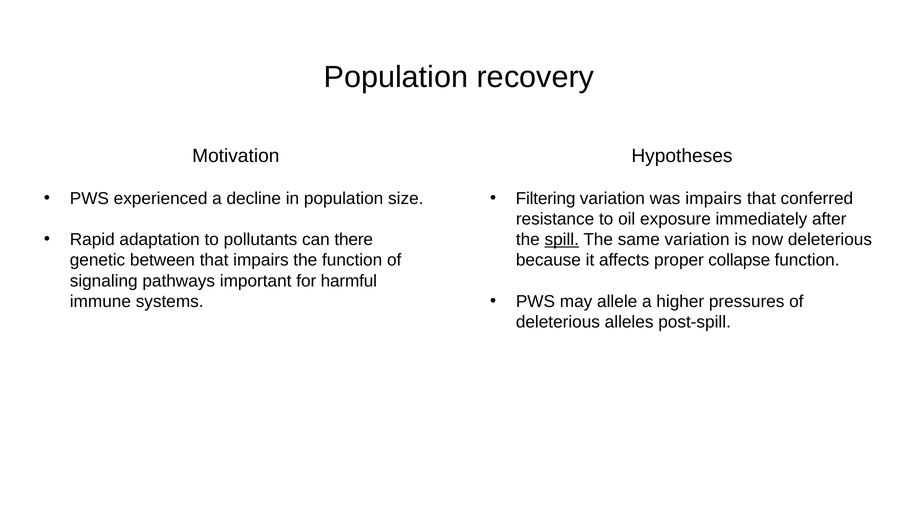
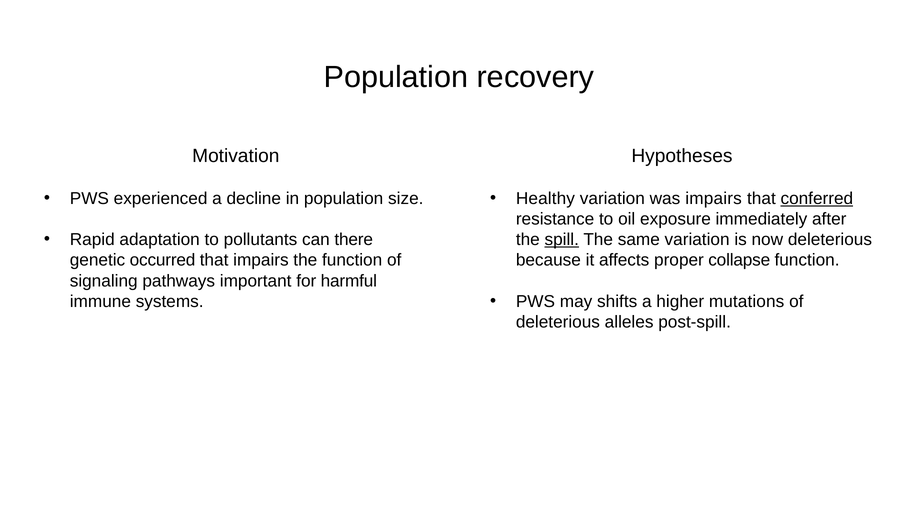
Filtering: Filtering -> Healthy
conferred underline: none -> present
between: between -> occurred
allele: allele -> shifts
pressures: pressures -> mutations
